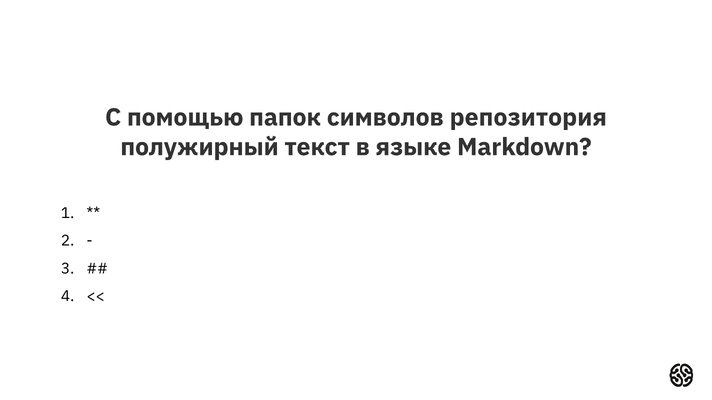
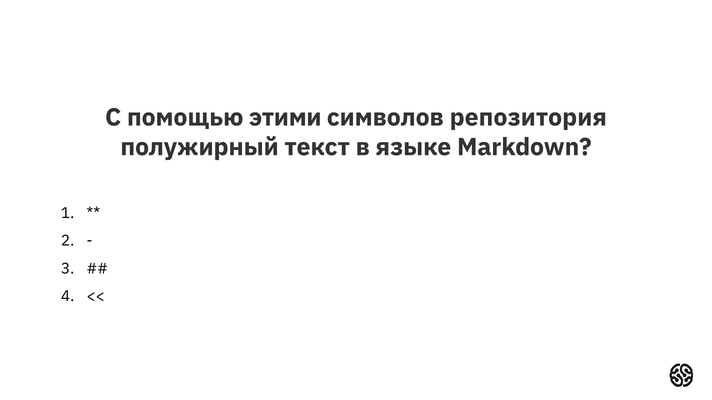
папок: папок -> этими
